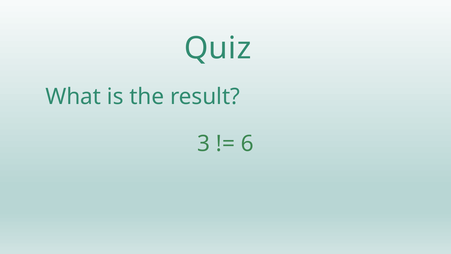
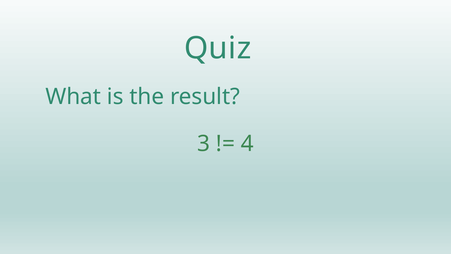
6: 6 -> 4
